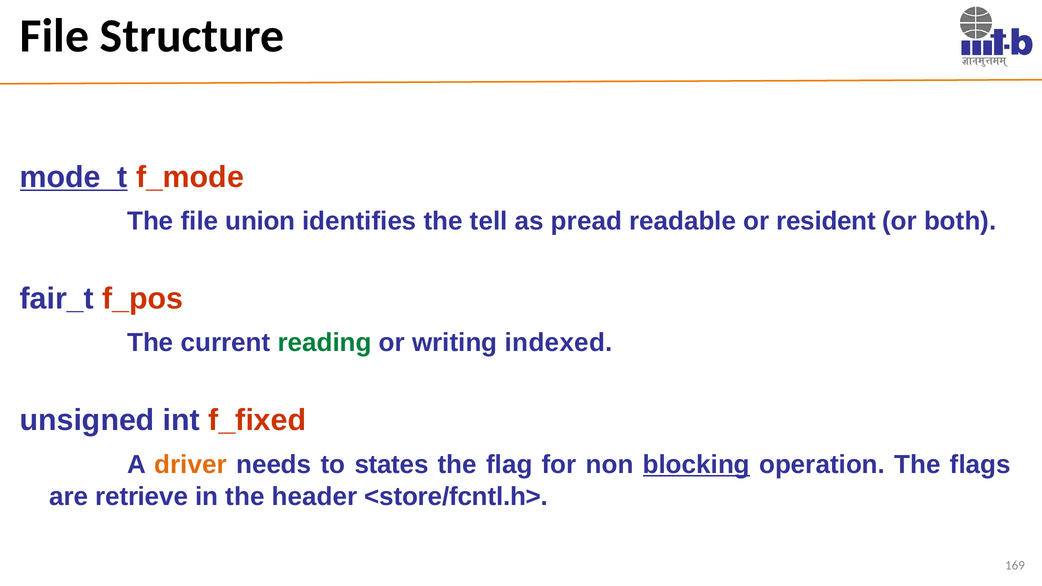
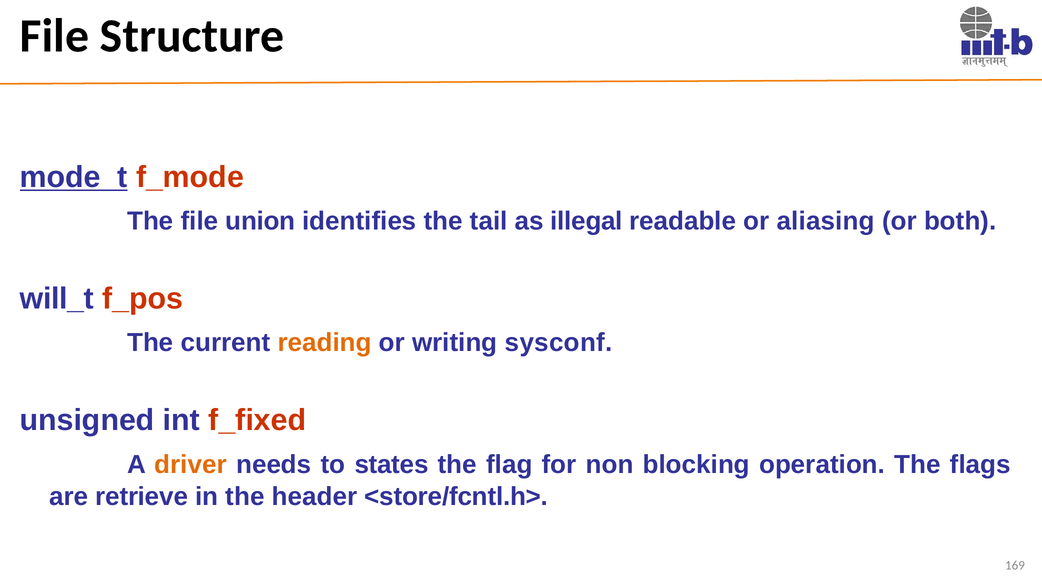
tell: tell -> tail
pread: pread -> illegal
resident: resident -> aliasing
fair_t: fair_t -> will_t
reading colour: green -> orange
indexed: indexed -> sysconf
blocking underline: present -> none
